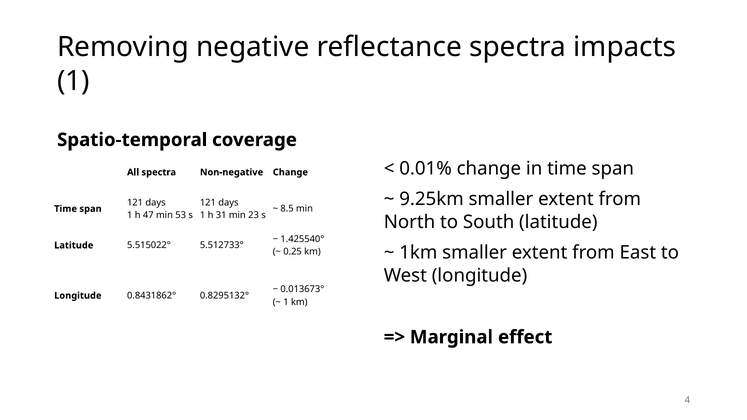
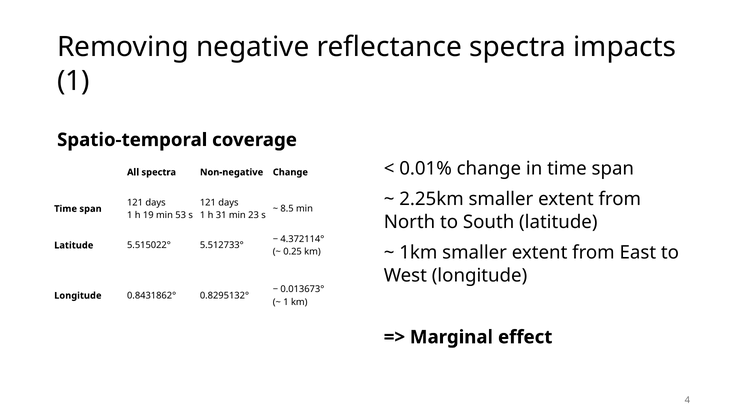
9.25km: 9.25km -> 2.25km
47: 47 -> 19
1.425540°: 1.425540° -> 4.372114°
